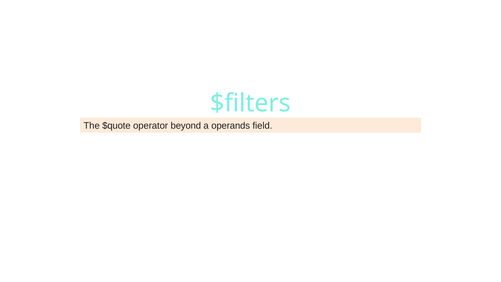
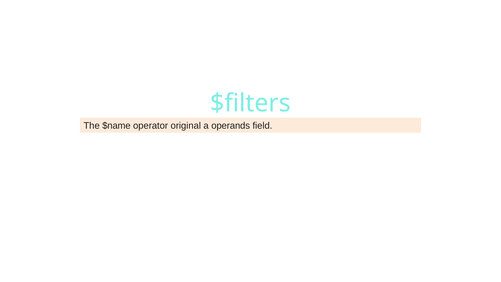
$quote: $quote -> $name
beyond: beyond -> original
